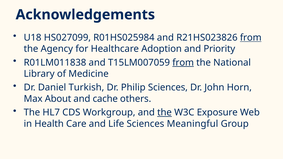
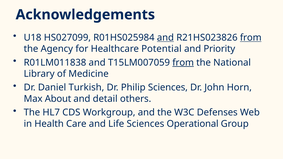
and at (165, 38) underline: none -> present
Adoption: Adoption -> Potential
cache: cache -> detail
the at (164, 113) underline: present -> none
Exposure: Exposure -> Defenses
Meaningful: Meaningful -> Operational
